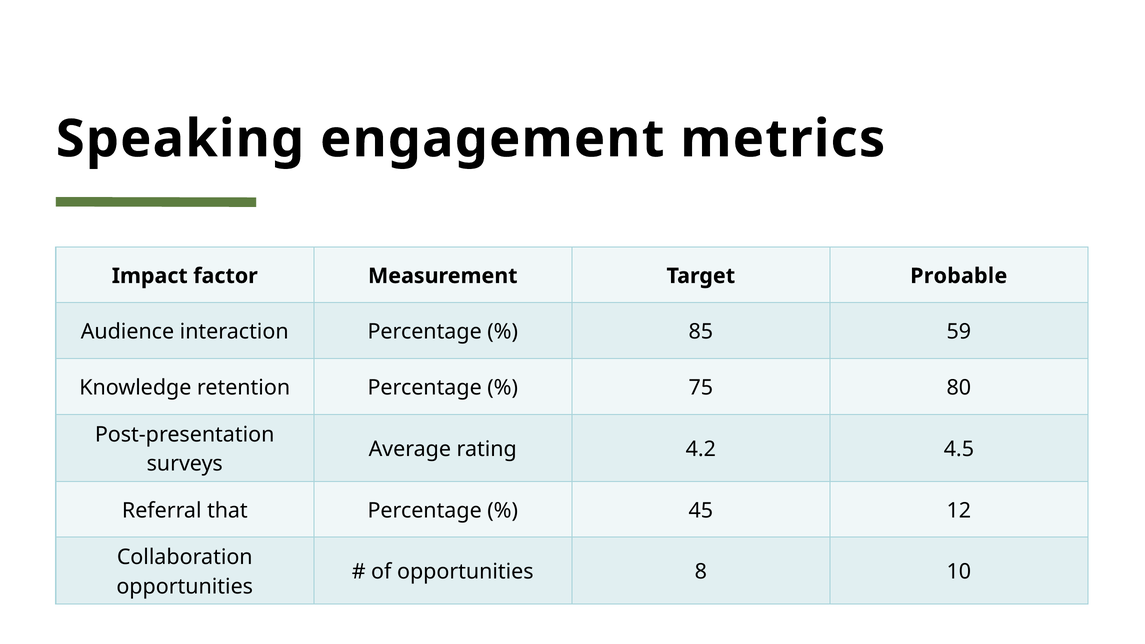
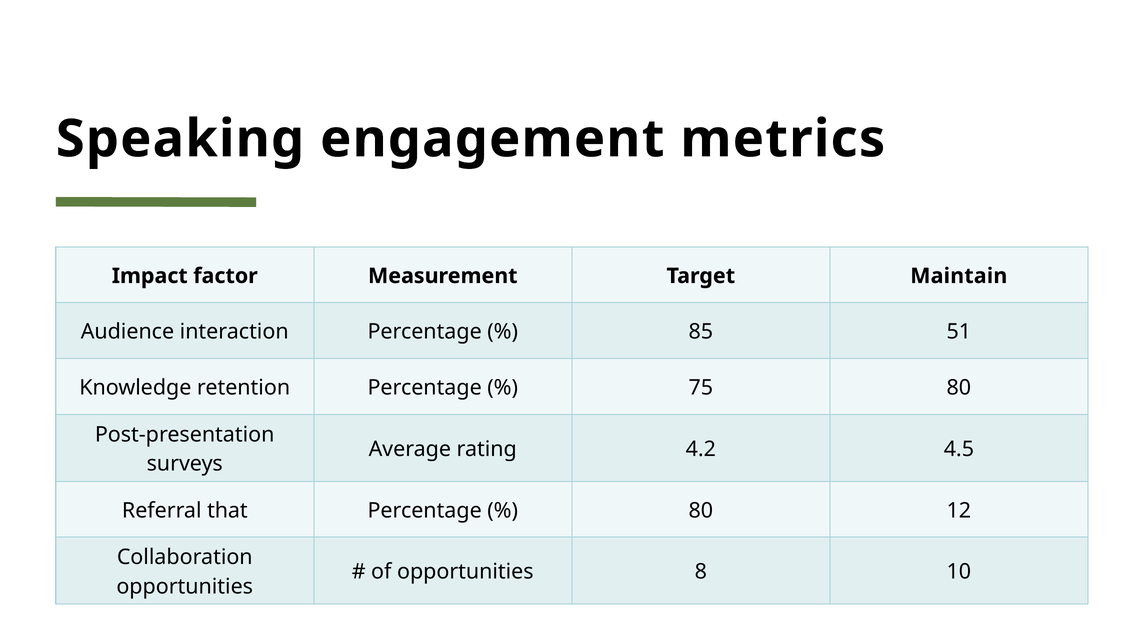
Probable: Probable -> Maintain
59: 59 -> 51
45 at (701, 510): 45 -> 80
